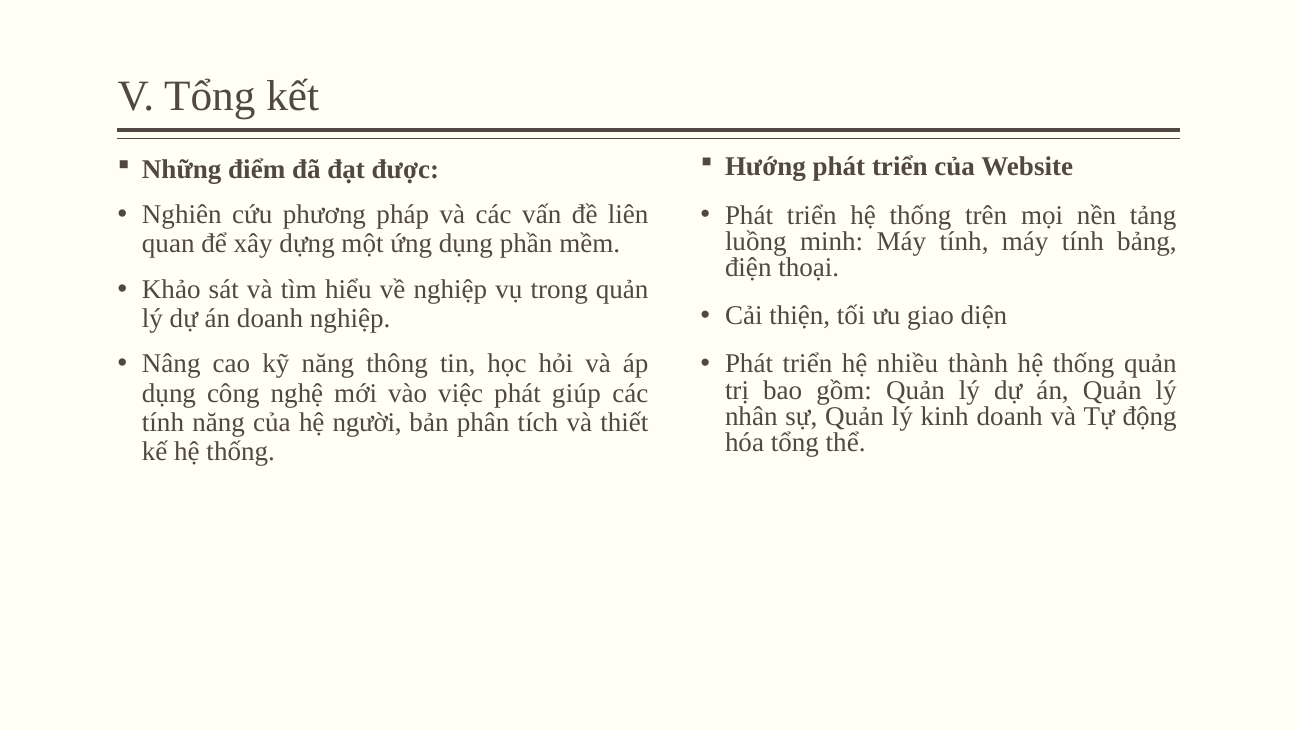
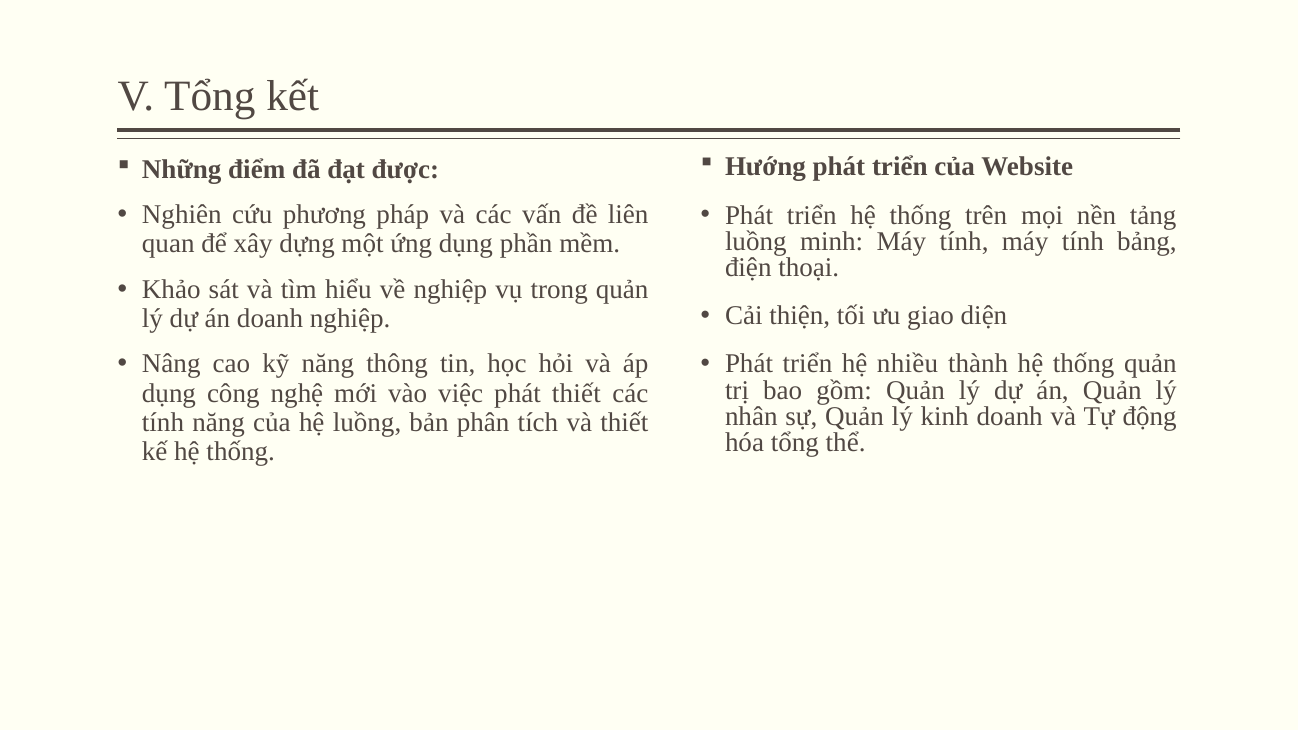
phát giúp: giúp -> thiết
hệ người: người -> luồng
